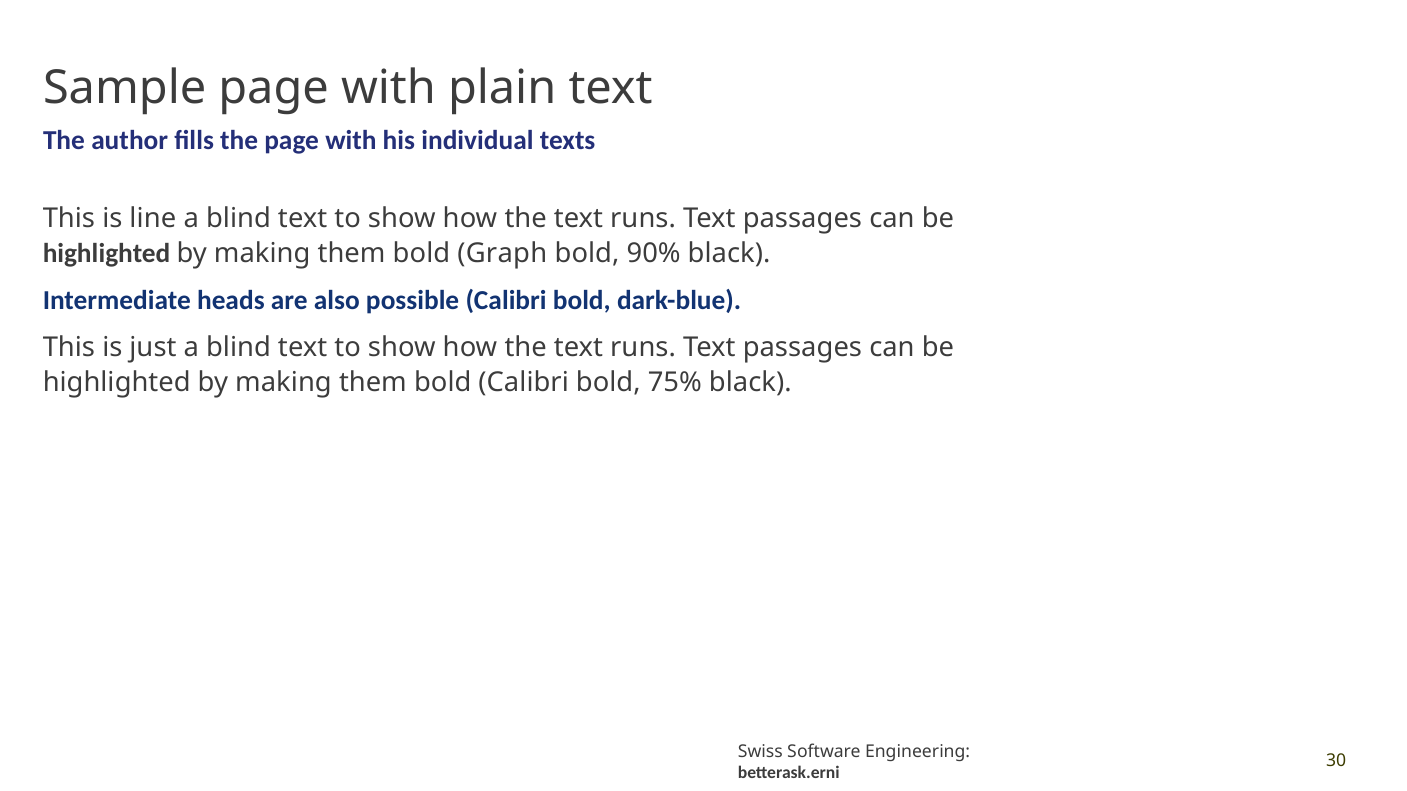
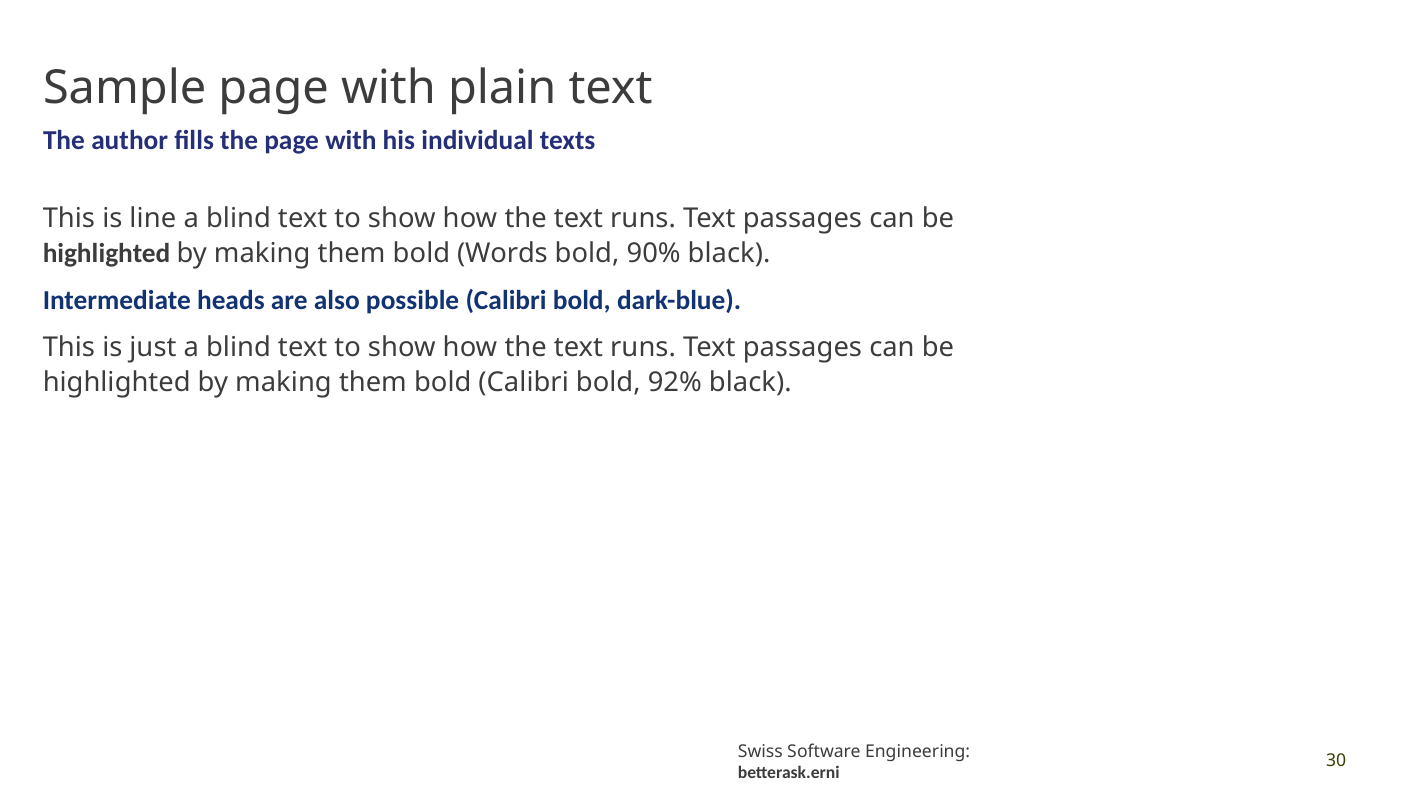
Graph: Graph -> Words
75%: 75% -> 92%
